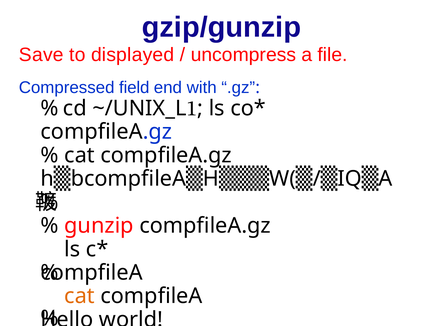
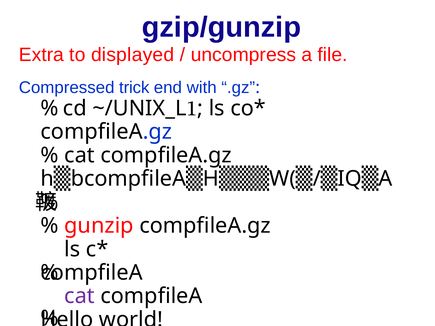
Save: Save -> Extra
field: field -> trick
cat at (79, 296) colour: orange -> purple
